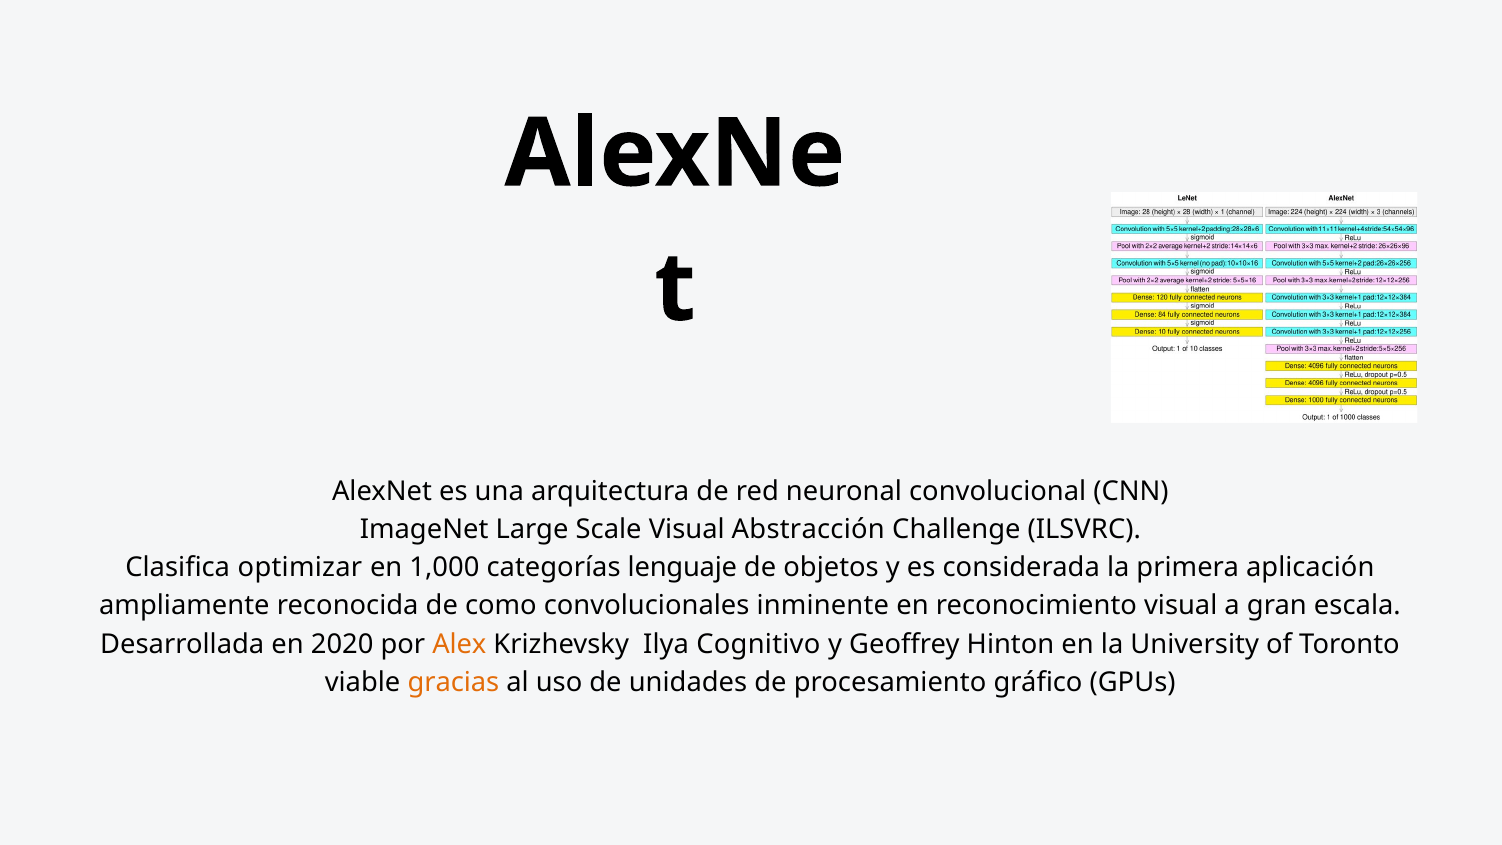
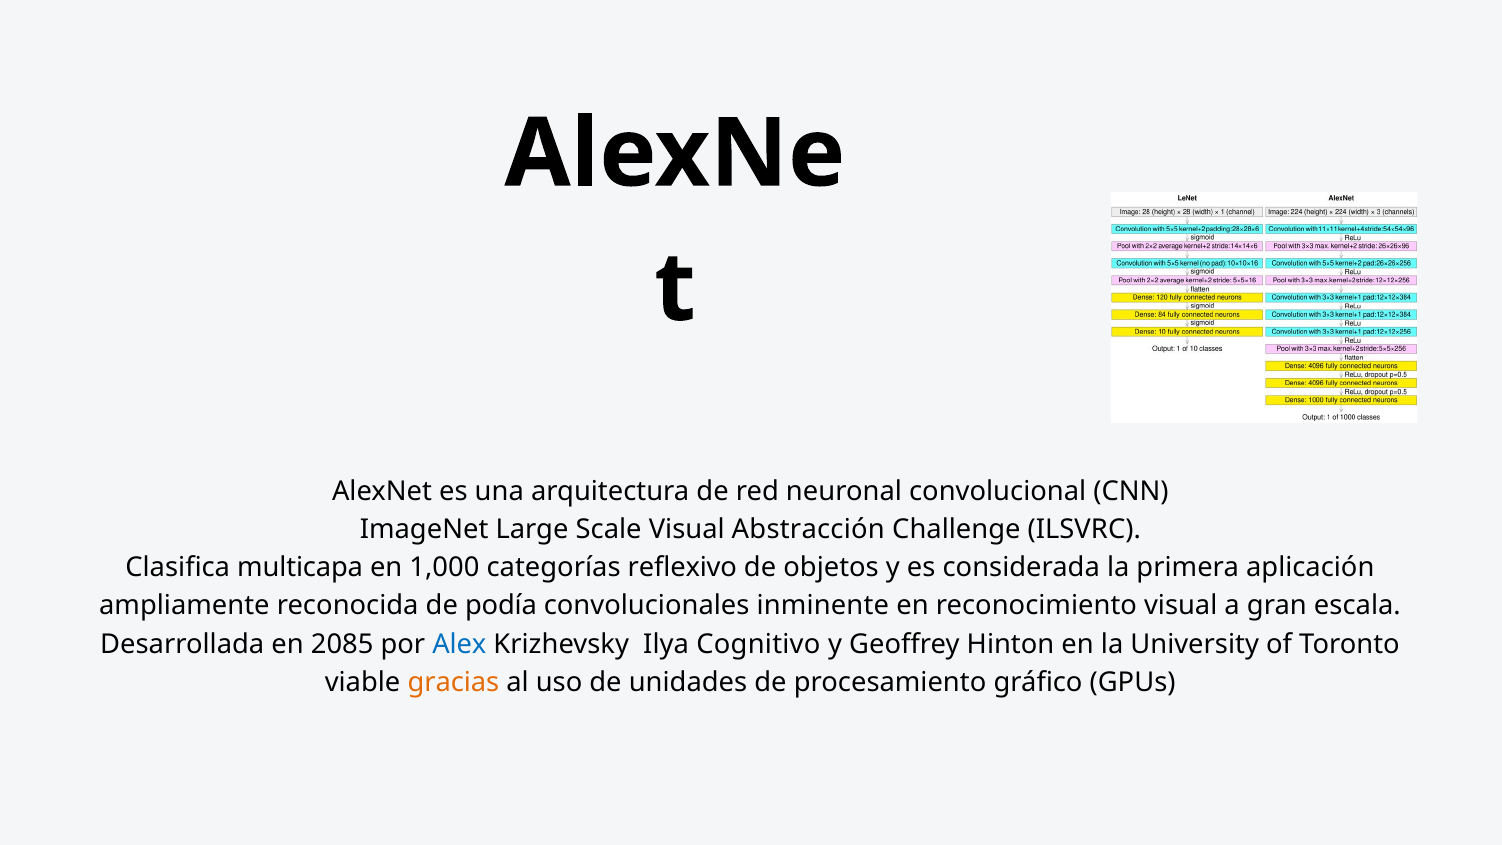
optimizar: optimizar -> multicapa
lenguaje: lenguaje -> reflexivo
como: como -> podía
2020: 2020 -> 2085
Alex colour: orange -> blue
